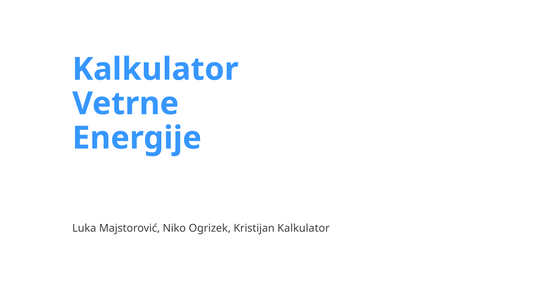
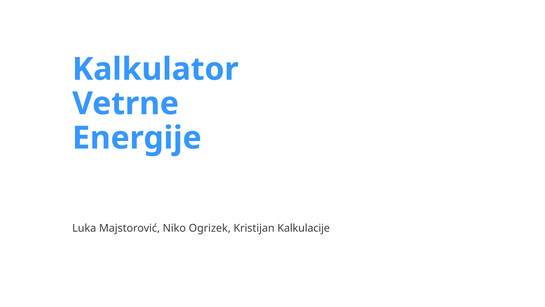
Kristijan Kalkulator: Kalkulator -> Kalkulacije
